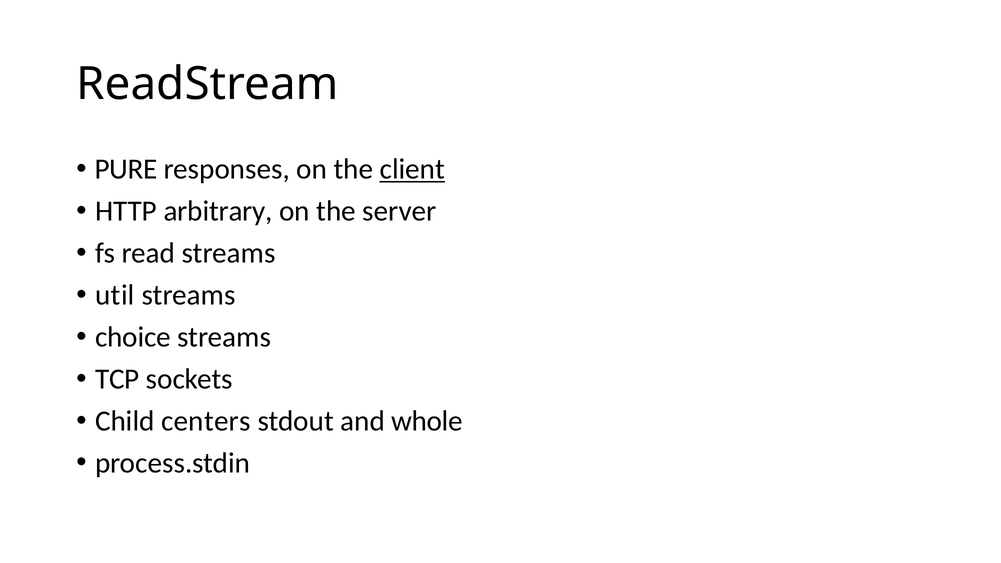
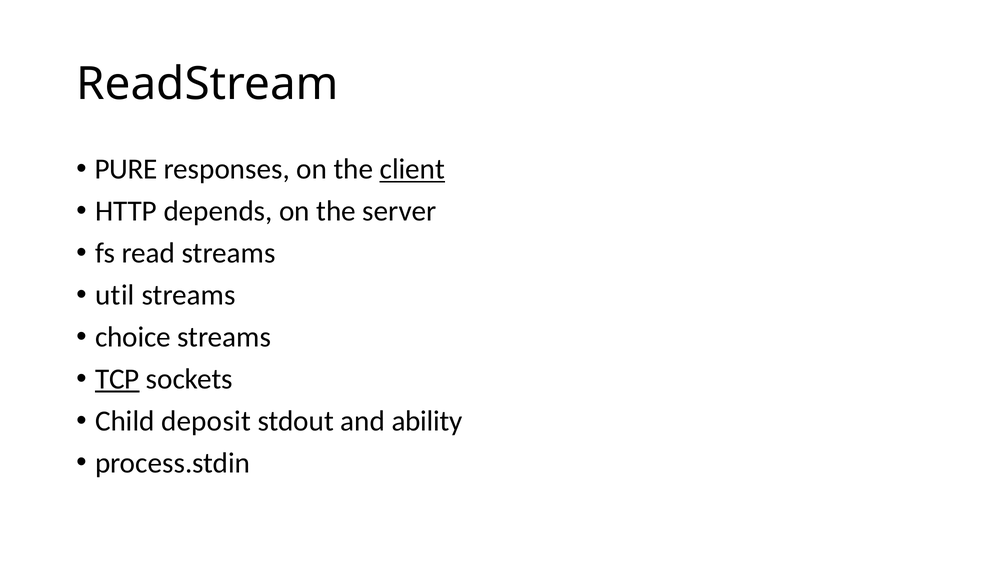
arbitrary: arbitrary -> depends
TCP underline: none -> present
centers: centers -> deposit
whole: whole -> ability
